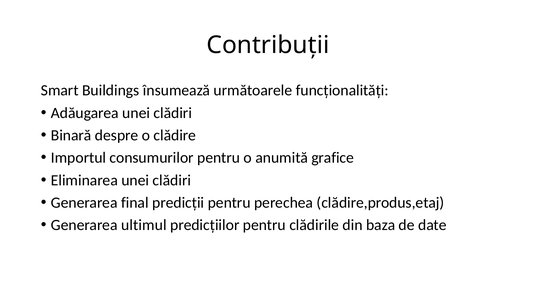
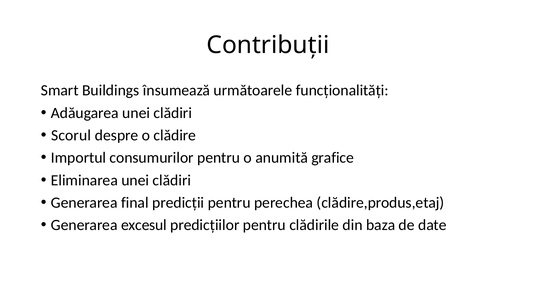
Binară: Binară -> Scorul
ultimul: ultimul -> excesul
